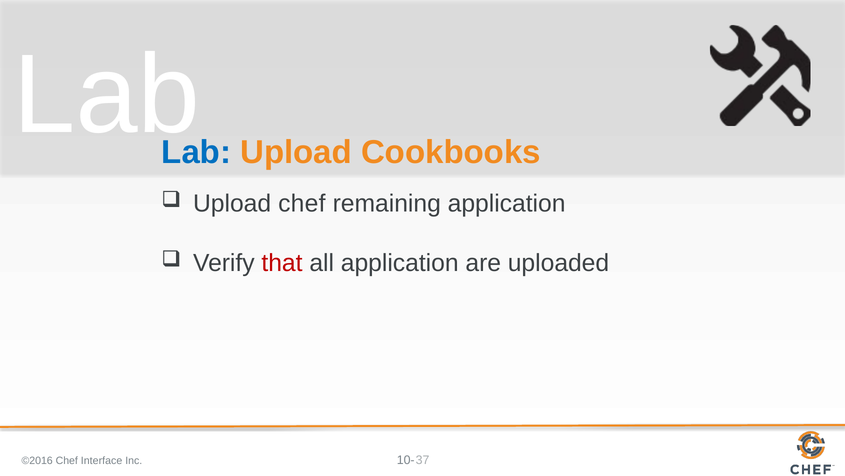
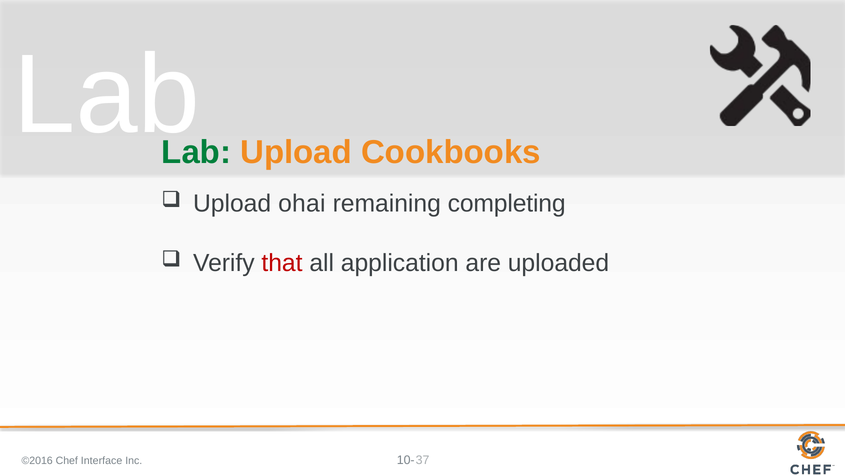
Lab at (196, 152) colour: blue -> green
Upload chef: chef -> ohai
remaining application: application -> completing
